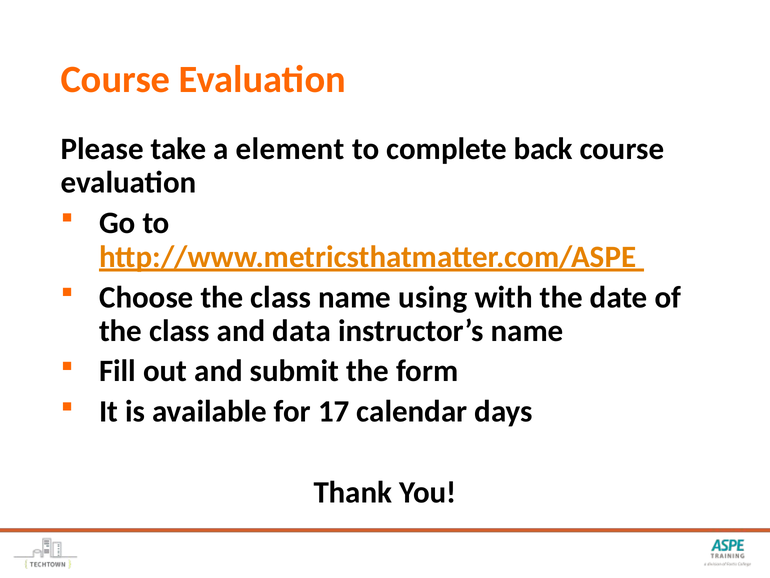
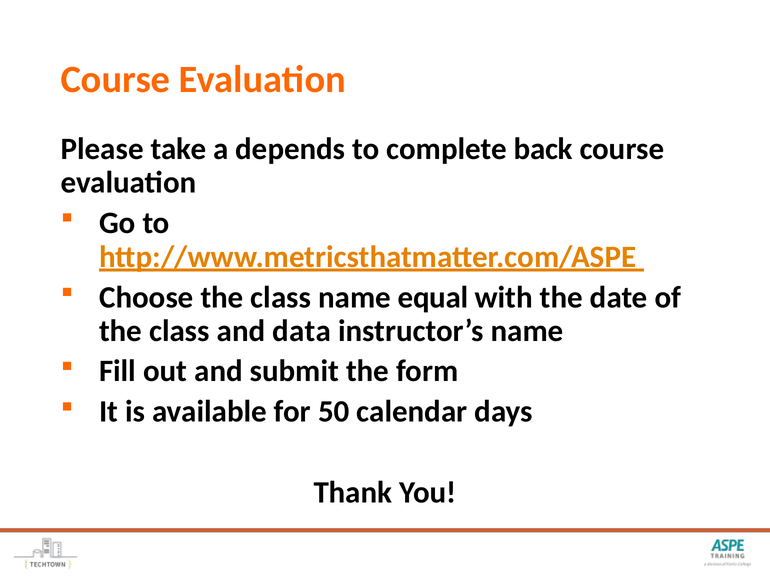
element: element -> depends
using: using -> equal
17: 17 -> 50
